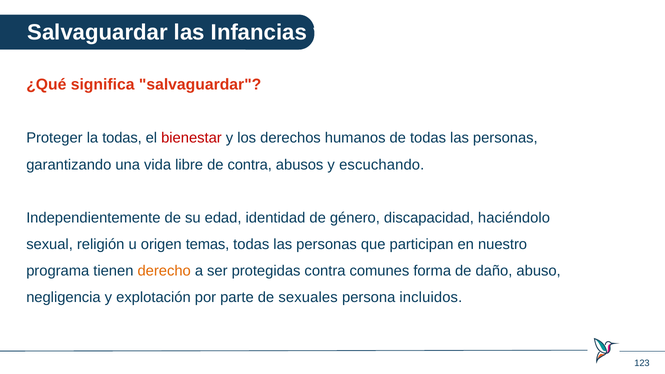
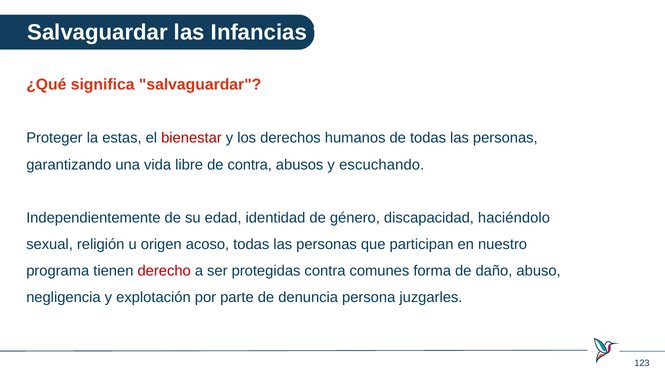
la todas: todas -> estas
temas: temas -> acoso
derecho colour: orange -> red
sexuales: sexuales -> denuncia
incluidos: incluidos -> juzgarles
